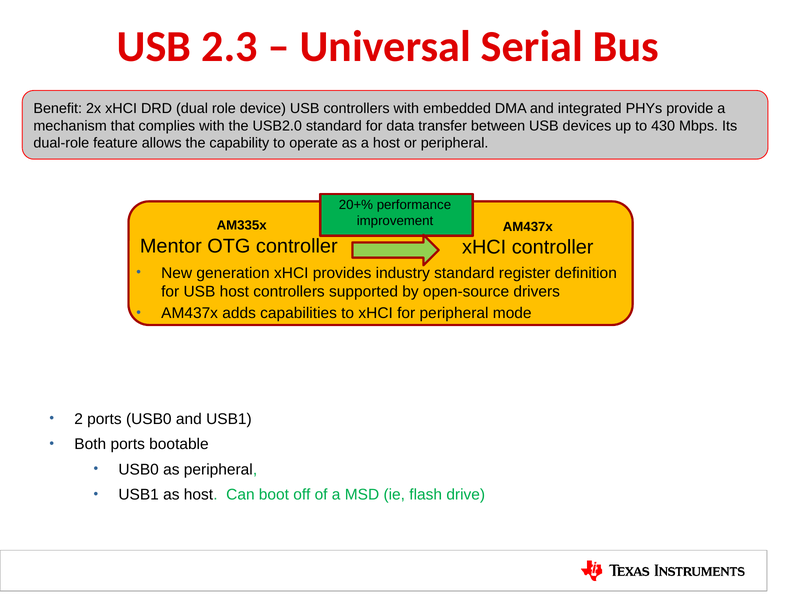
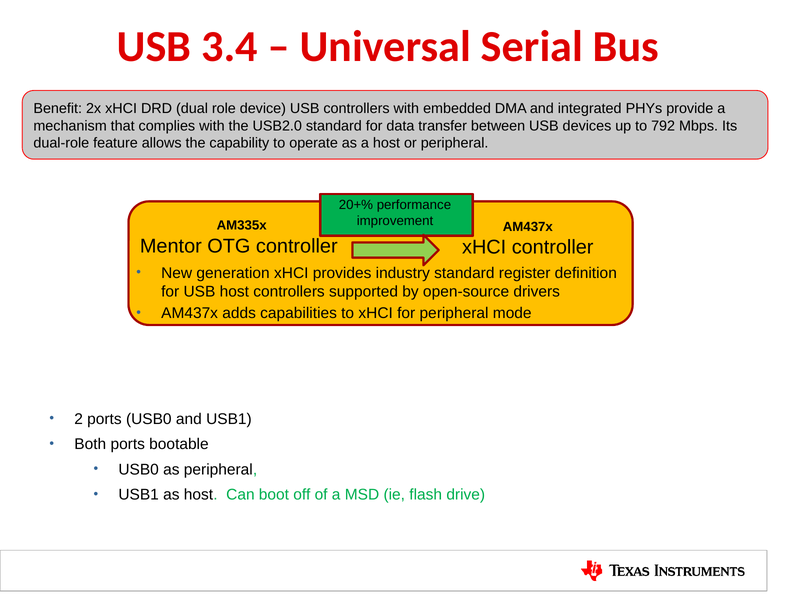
2.3: 2.3 -> 3.4
430: 430 -> 792
